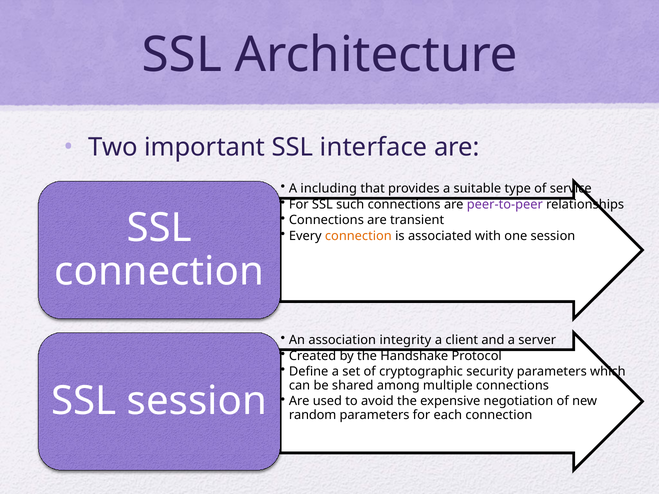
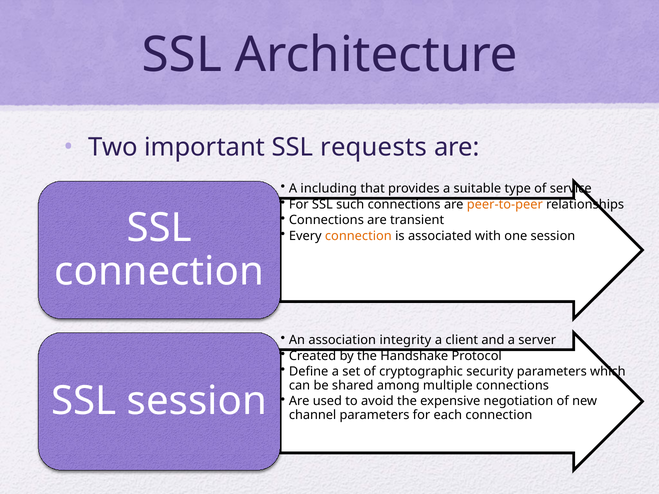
interface: interface -> requests
peer-to-peer colour: purple -> orange
random: random -> channel
